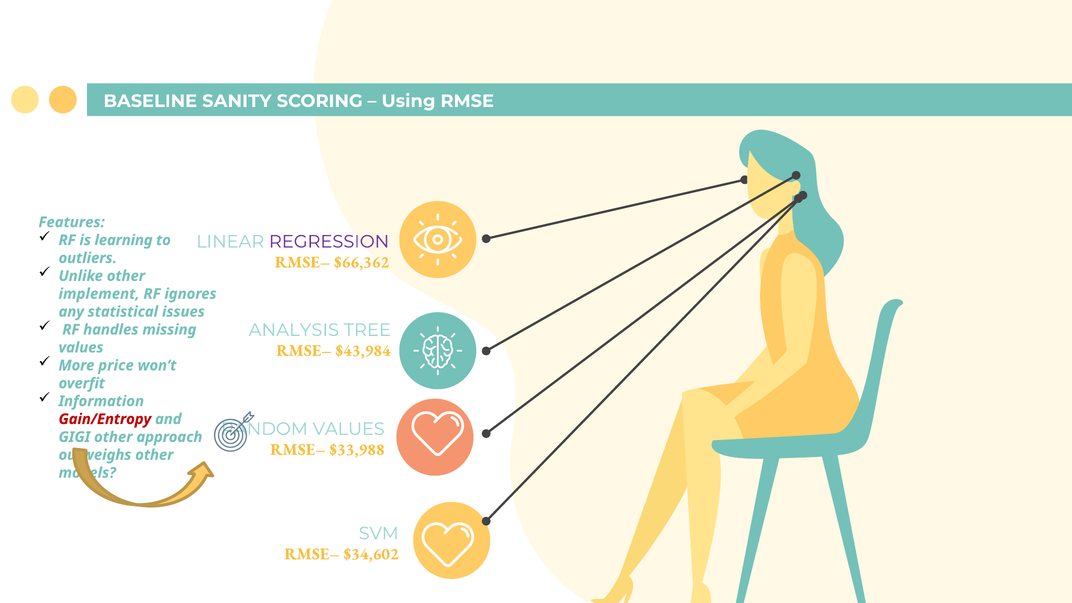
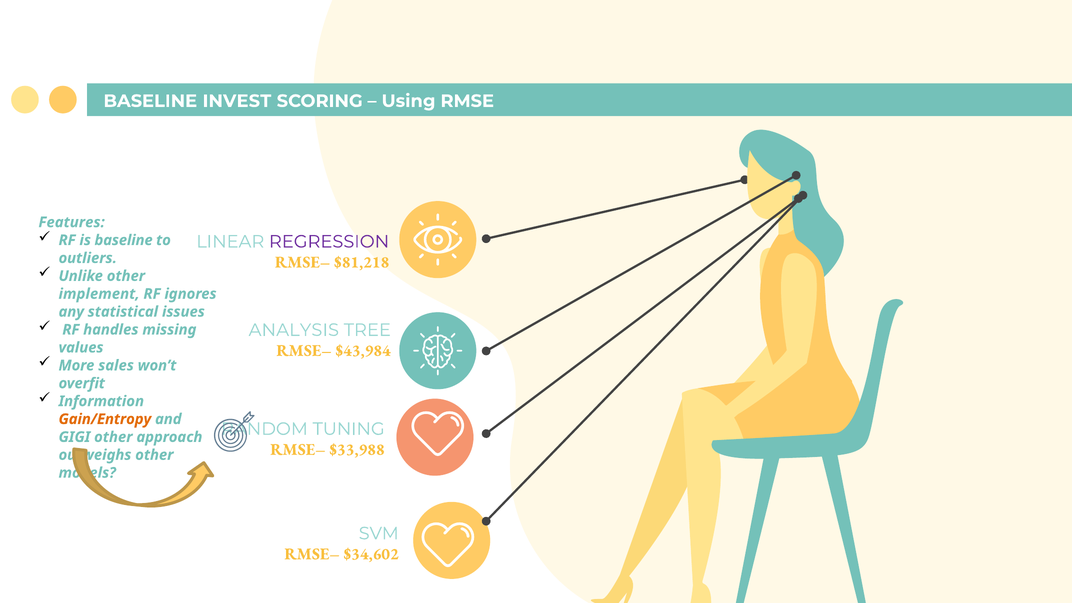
SANITY: SANITY -> INVEST
is learning: learning -> baseline
$66,362: $66,362 -> $81,218
price: price -> sales
Gain/Entropy colour: red -> orange
VALUES at (349, 429): VALUES -> TUNING
